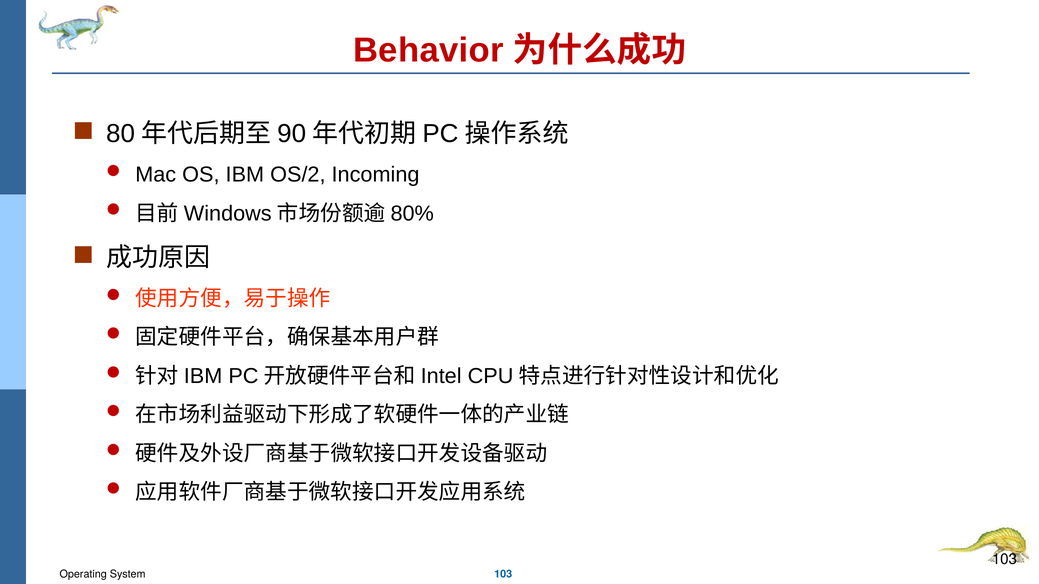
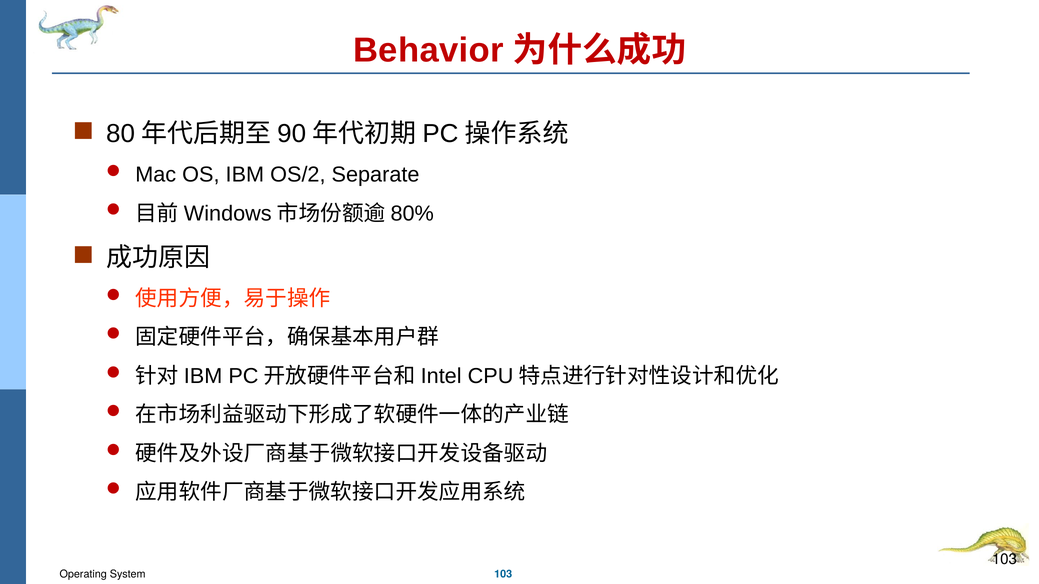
Incoming: Incoming -> Separate
